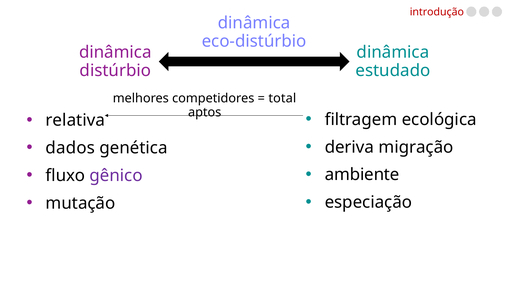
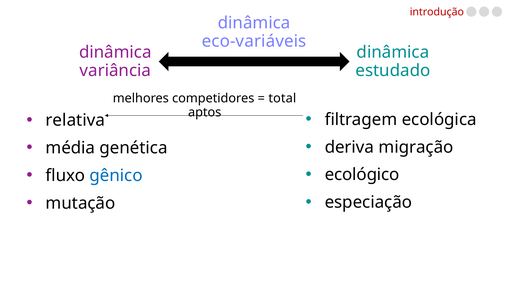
eco-distúrbio: eco-distúrbio -> eco-variáveis
distúrbio: distúrbio -> variância
dados: dados -> média
ambiente: ambiente -> ecológico
gênico colour: purple -> blue
